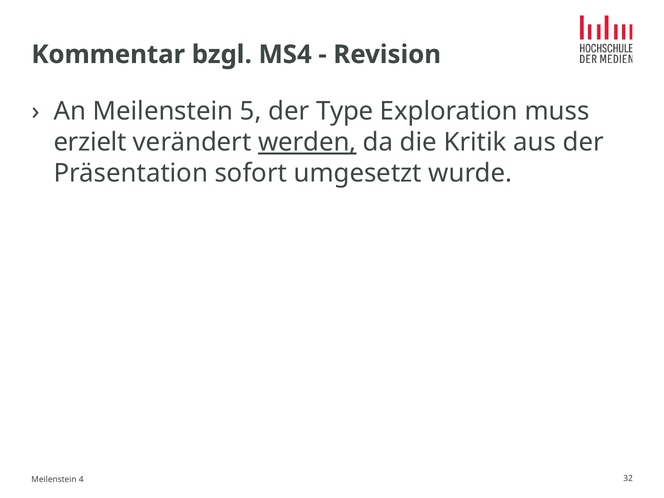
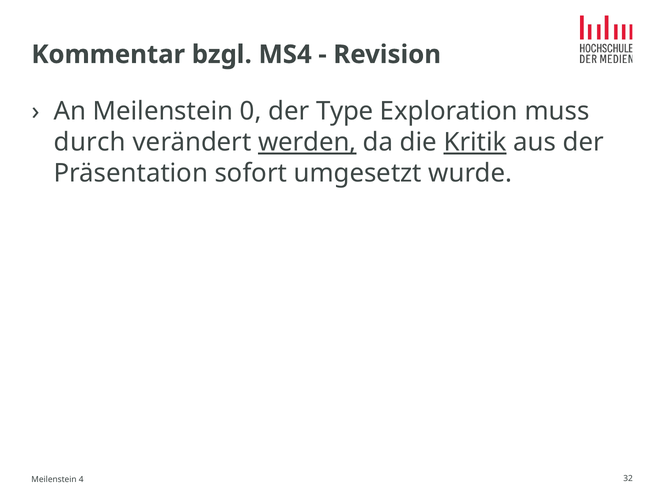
5: 5 -> 0
erzielt: erzielt -> durch
Kritik underline: none -> present
